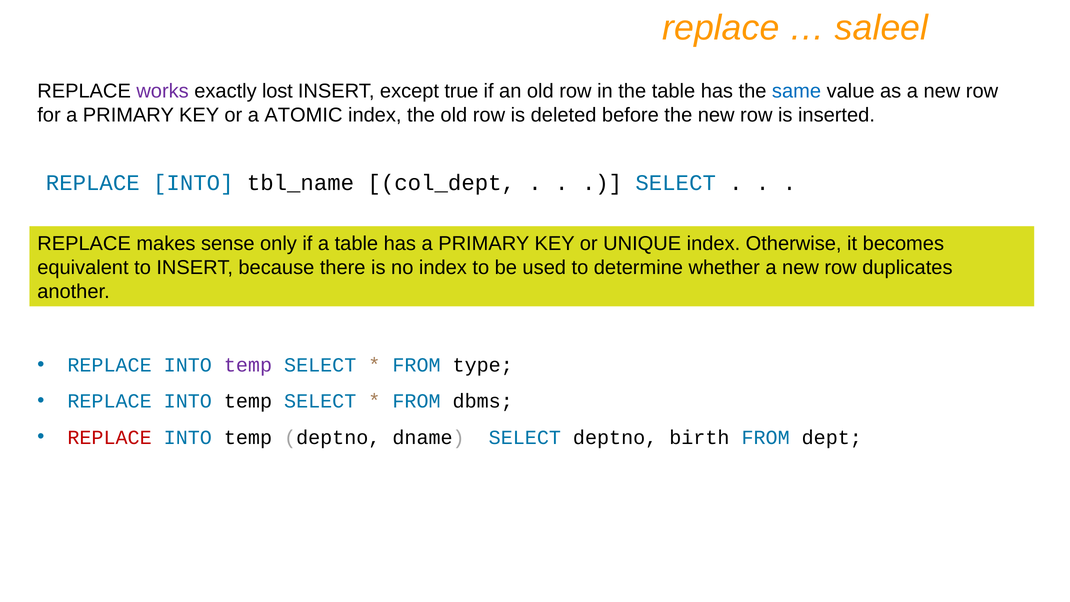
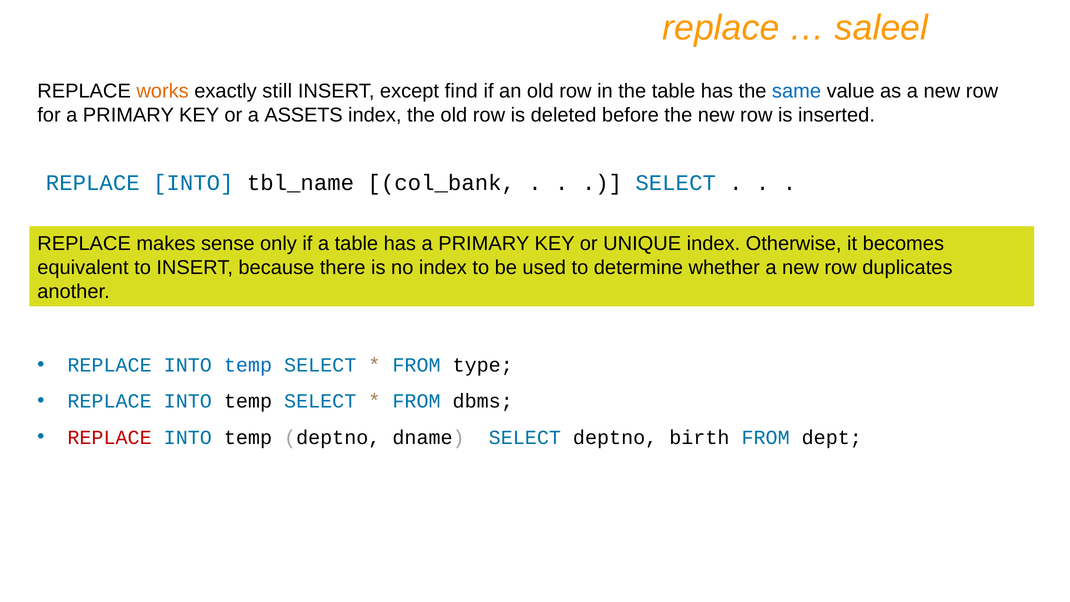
works colour: purple -> orange
lost: lost -> still
true: true -> find
ATOMIC: ATOMIC -> ASSETS
col_dept: col_dept -> col_bank
temp at (248, 365) colour: purple -> blue
